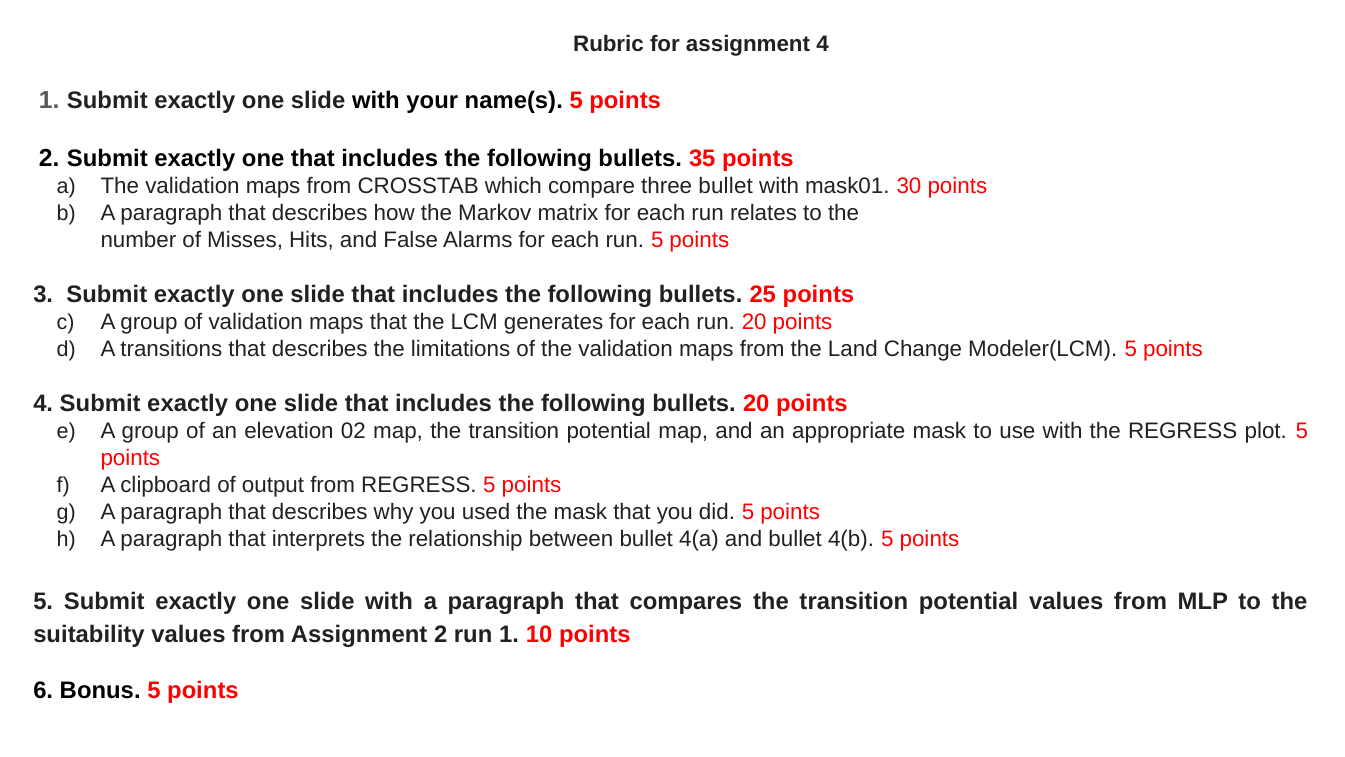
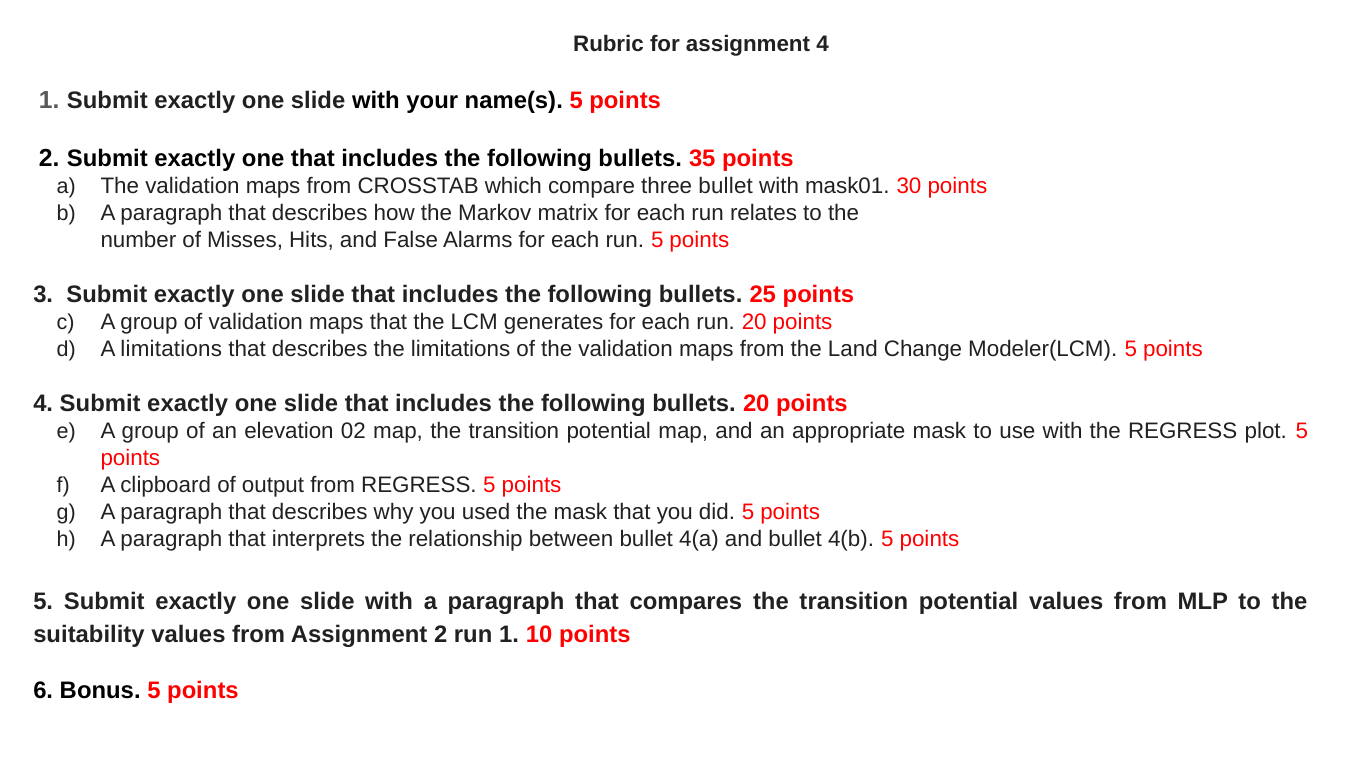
A transitions: transitions -> limitations
